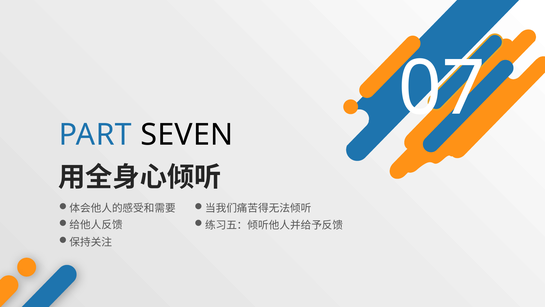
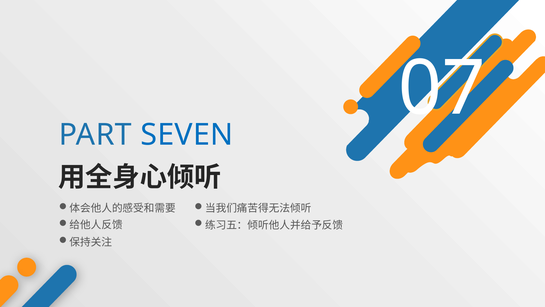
SEVEN colour: black -> blue
